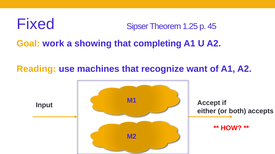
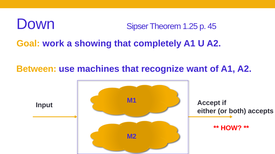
Fixed: Fixed -> Down
completing: completing -> completely
Reading: Reading -> Between
